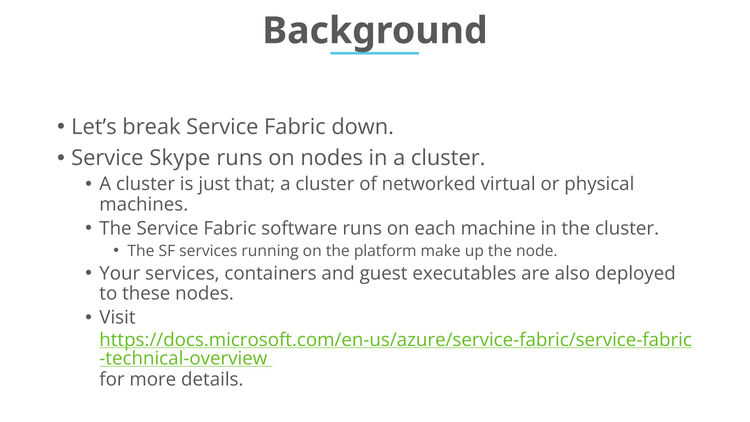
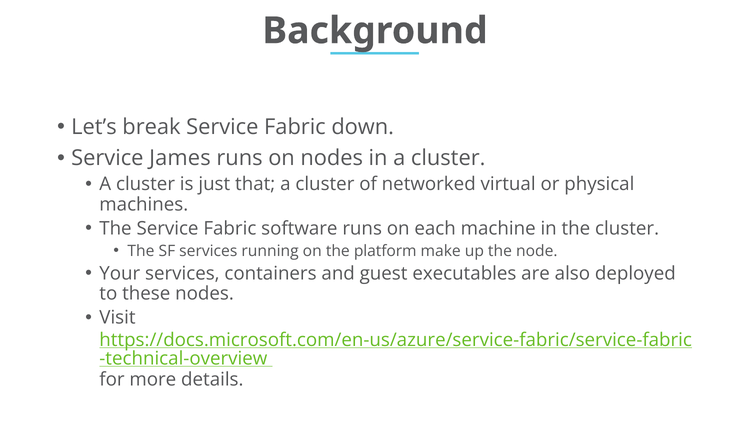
Skype: Skype -> James
